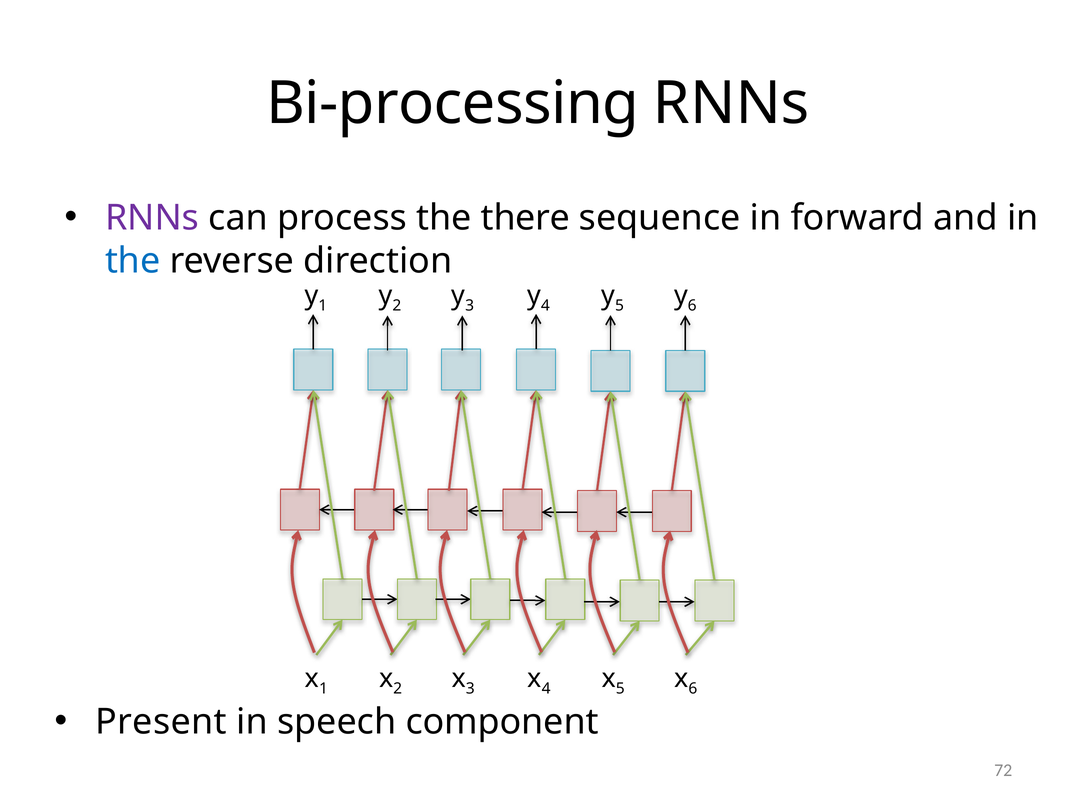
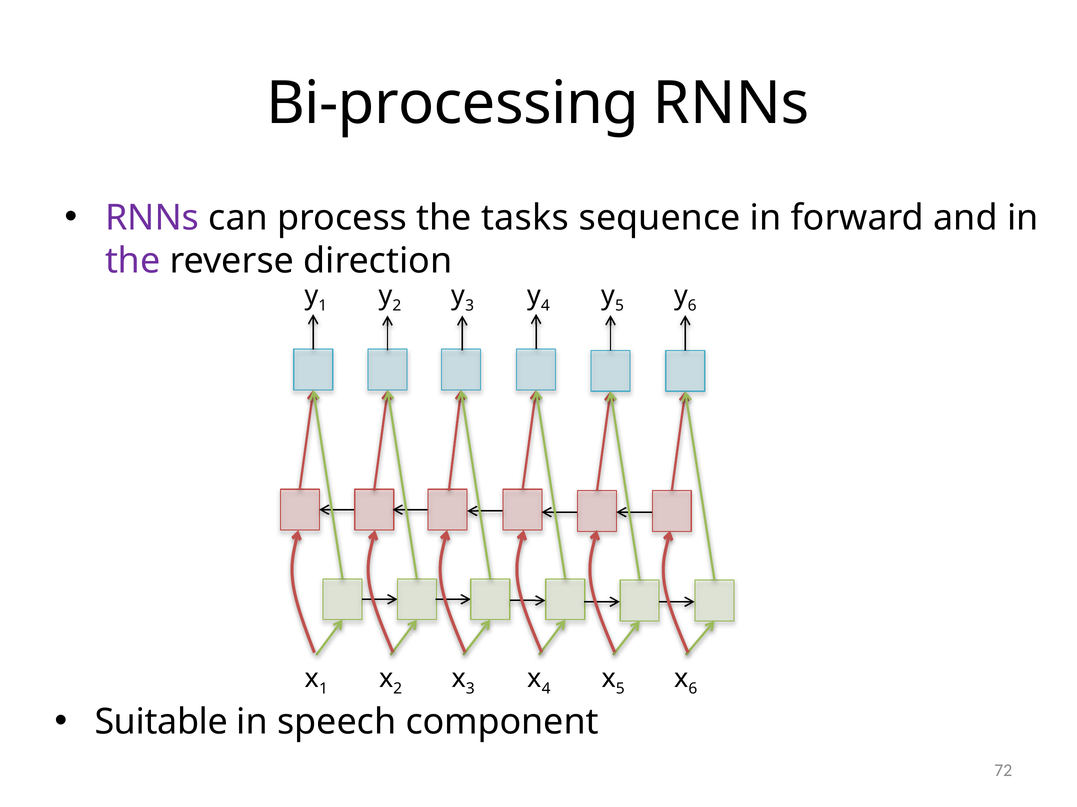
there: there -> tasks
the at (133, 261) colour: blue -> purple
Present: Present -> Suitable
